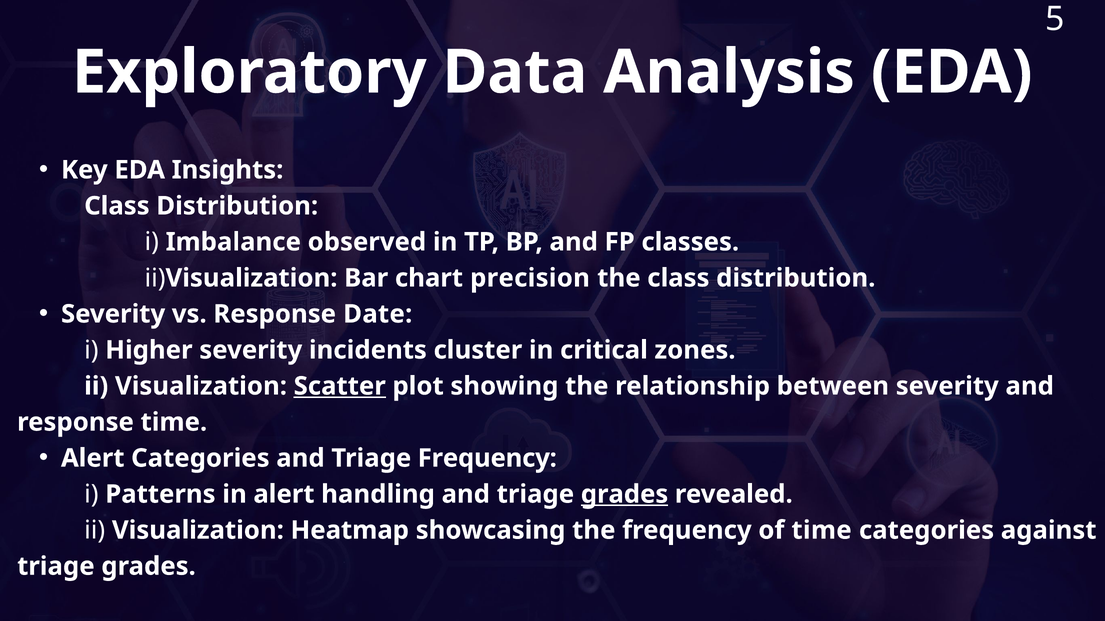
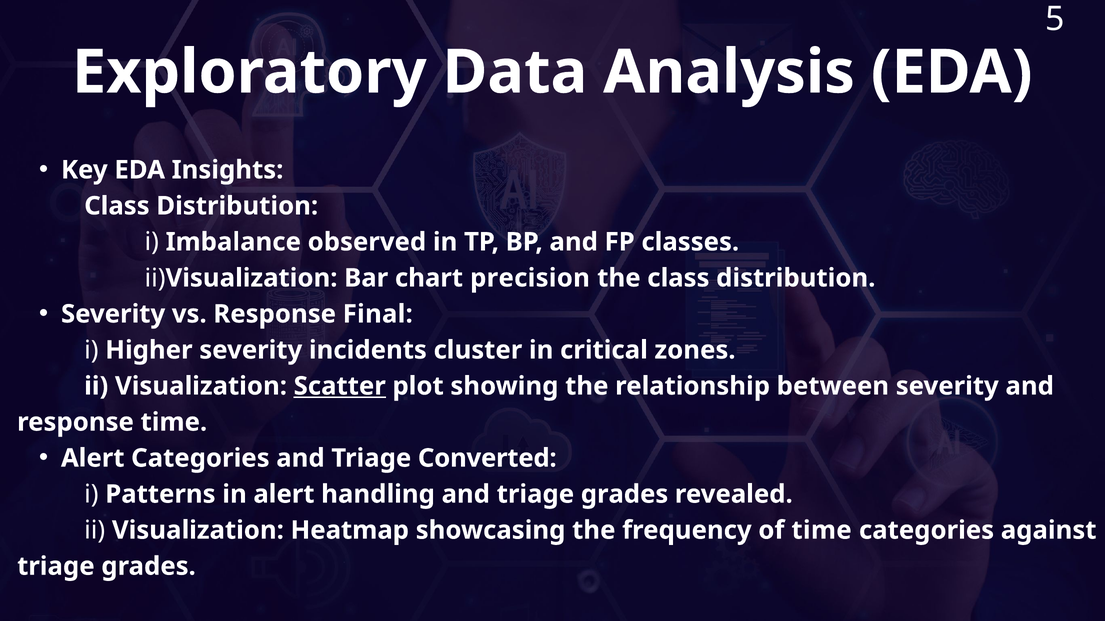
Date: Date -> Final
Triage Frequency: Frequency -> Converted
grades at (625, 495) underline: present -> none
